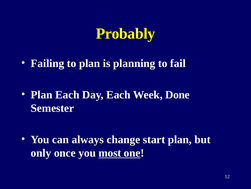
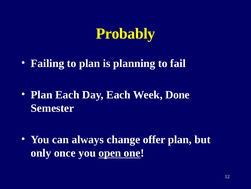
start: start -> offer
most: most -> open
